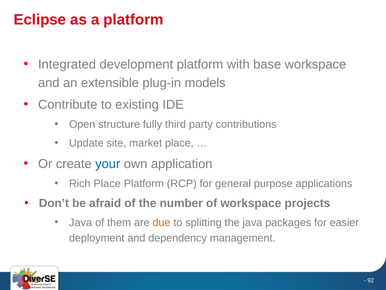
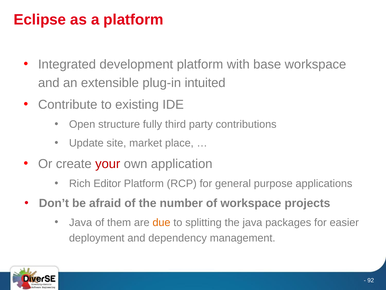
models: models -> intuited
your colour: blue -> red
Rich Place: Place -> Editor
